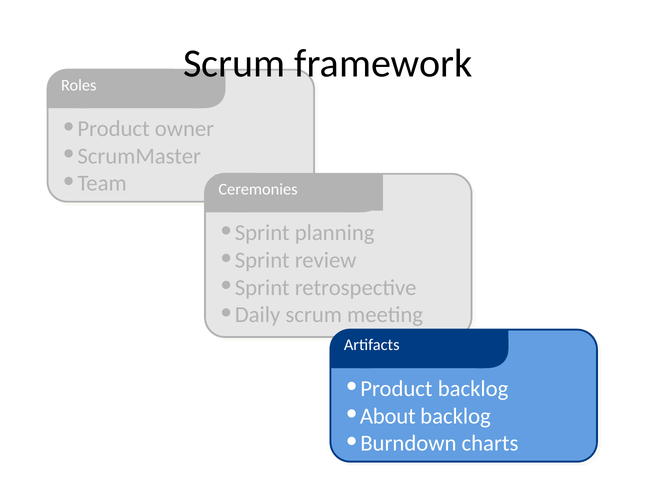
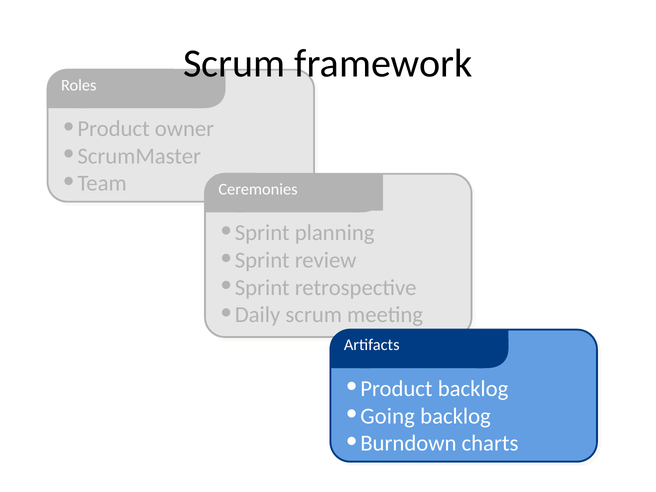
About: About -> Going
